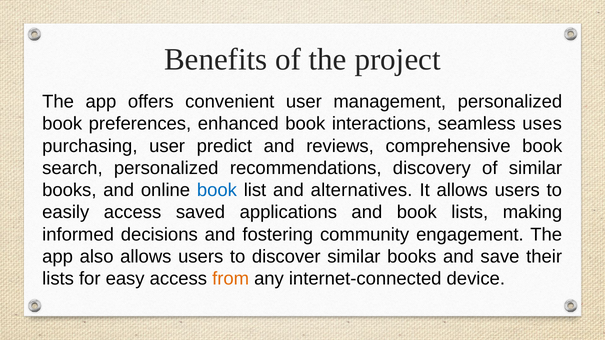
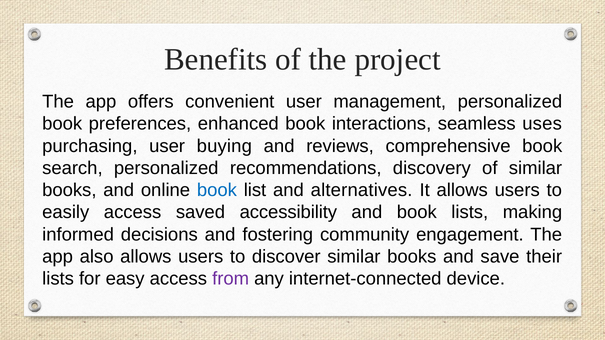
predict: predict -> buying
applications: applications -> accessibility
from colour: orange -> purple
